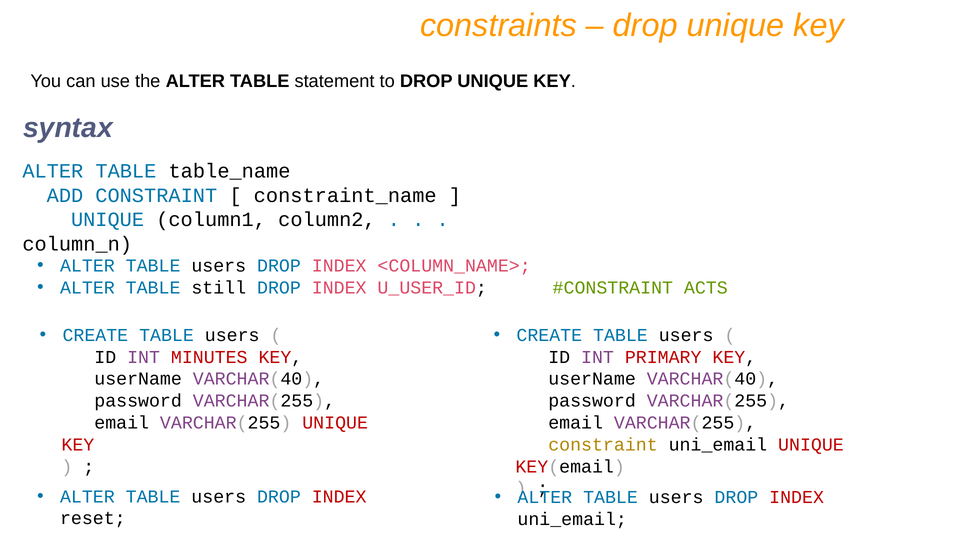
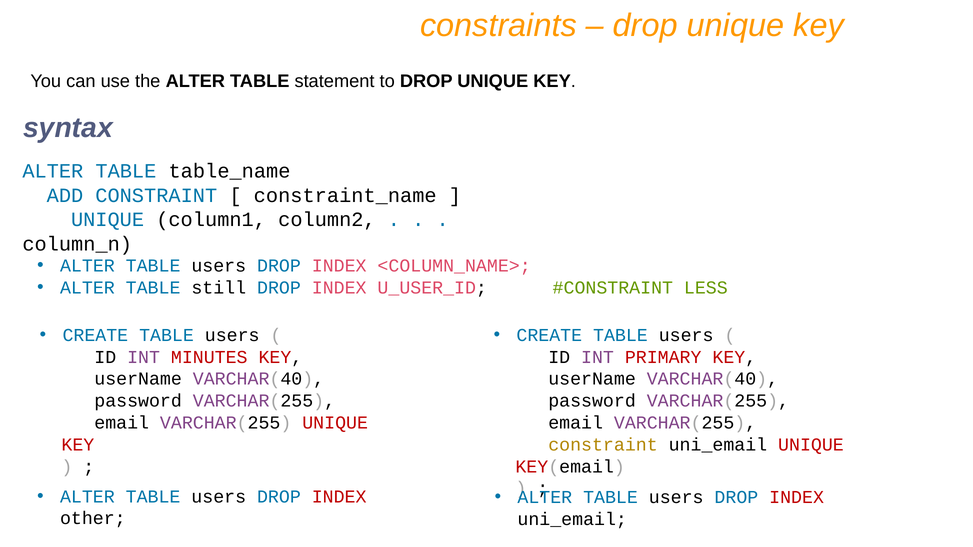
ACTS: ACTS -> LESS
reset: reset -> other
